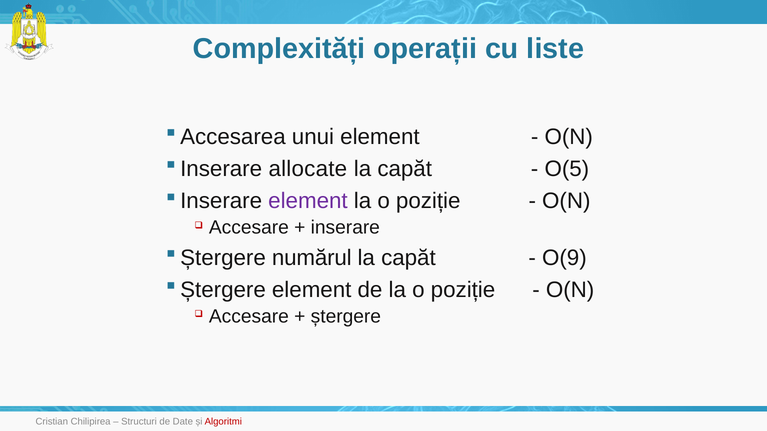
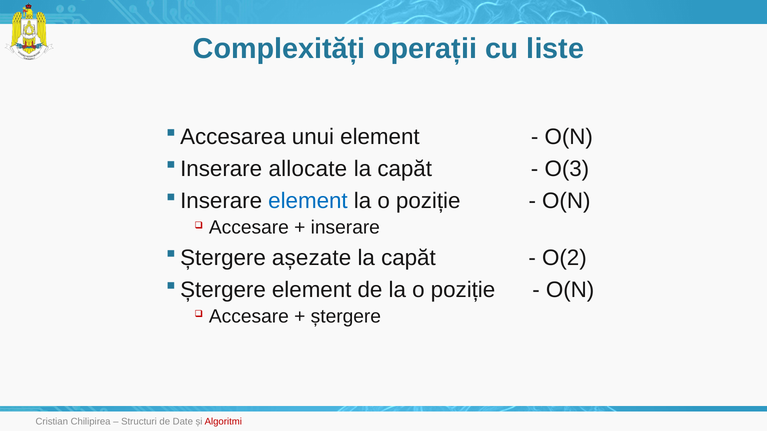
O(5: O(5 -> O(3
element at (308, 201) colour: purple -> blue
numărul: numărul -> așezate
O(9: O(9 -> O(2
